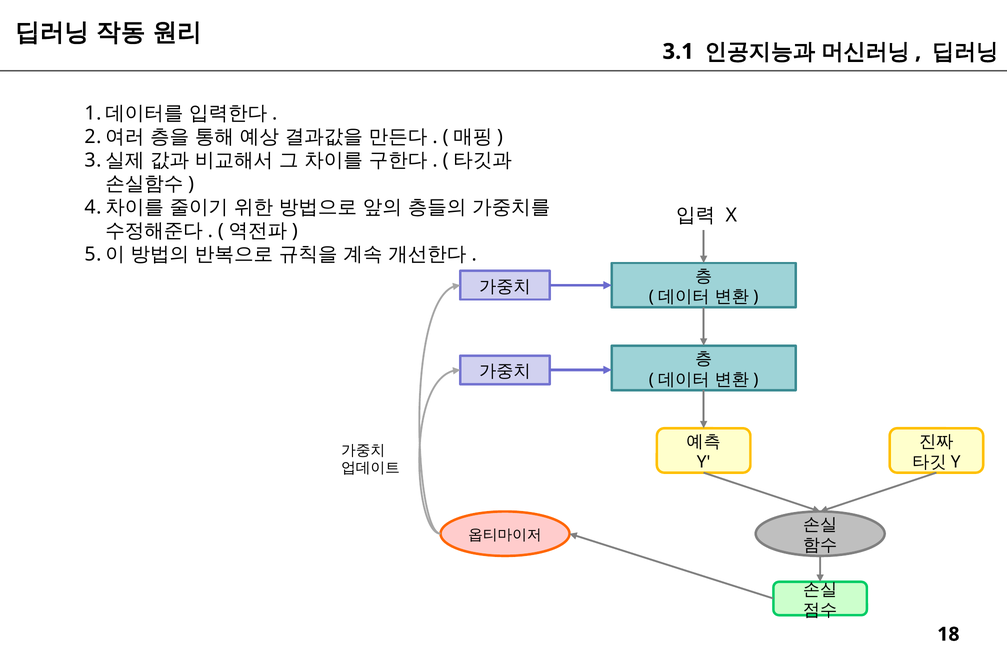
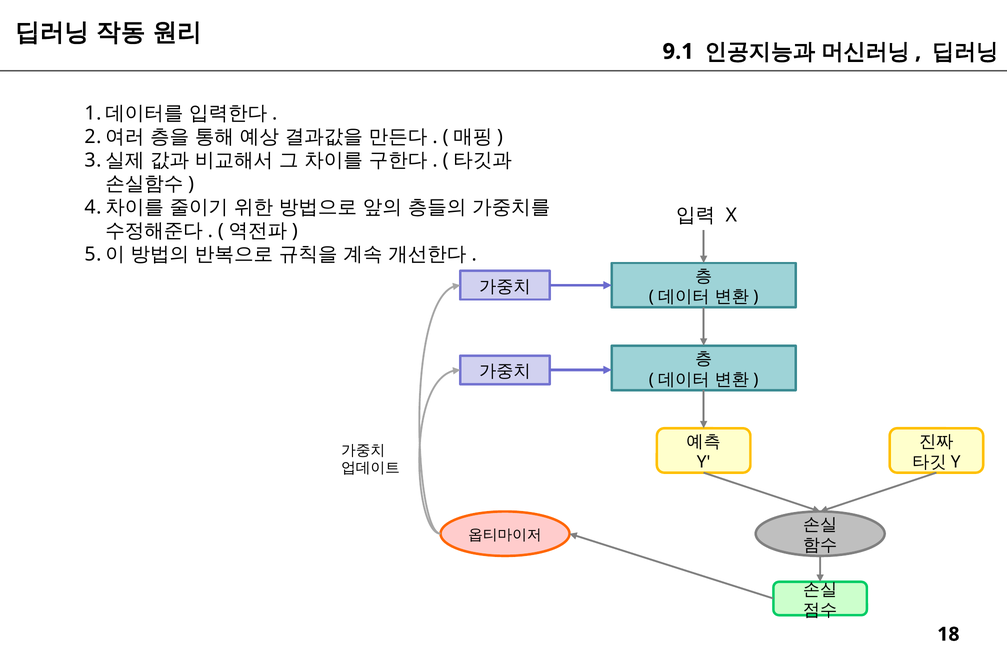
3.1: 3.1 -> 9.1
